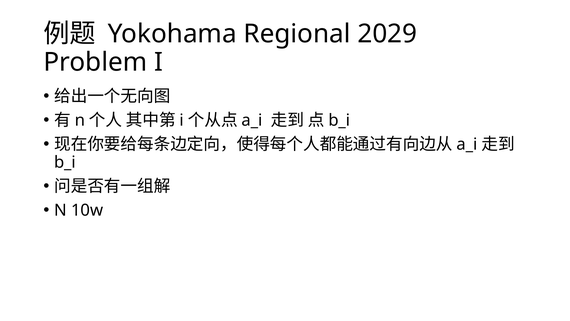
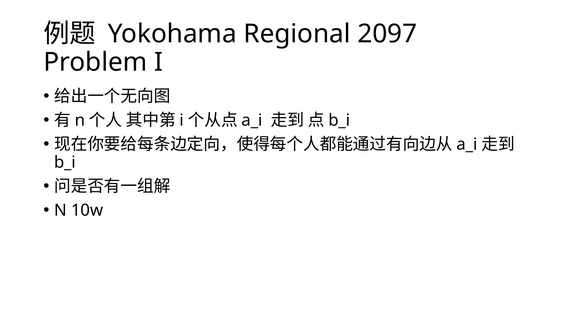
2029: 2029 -> 2097
